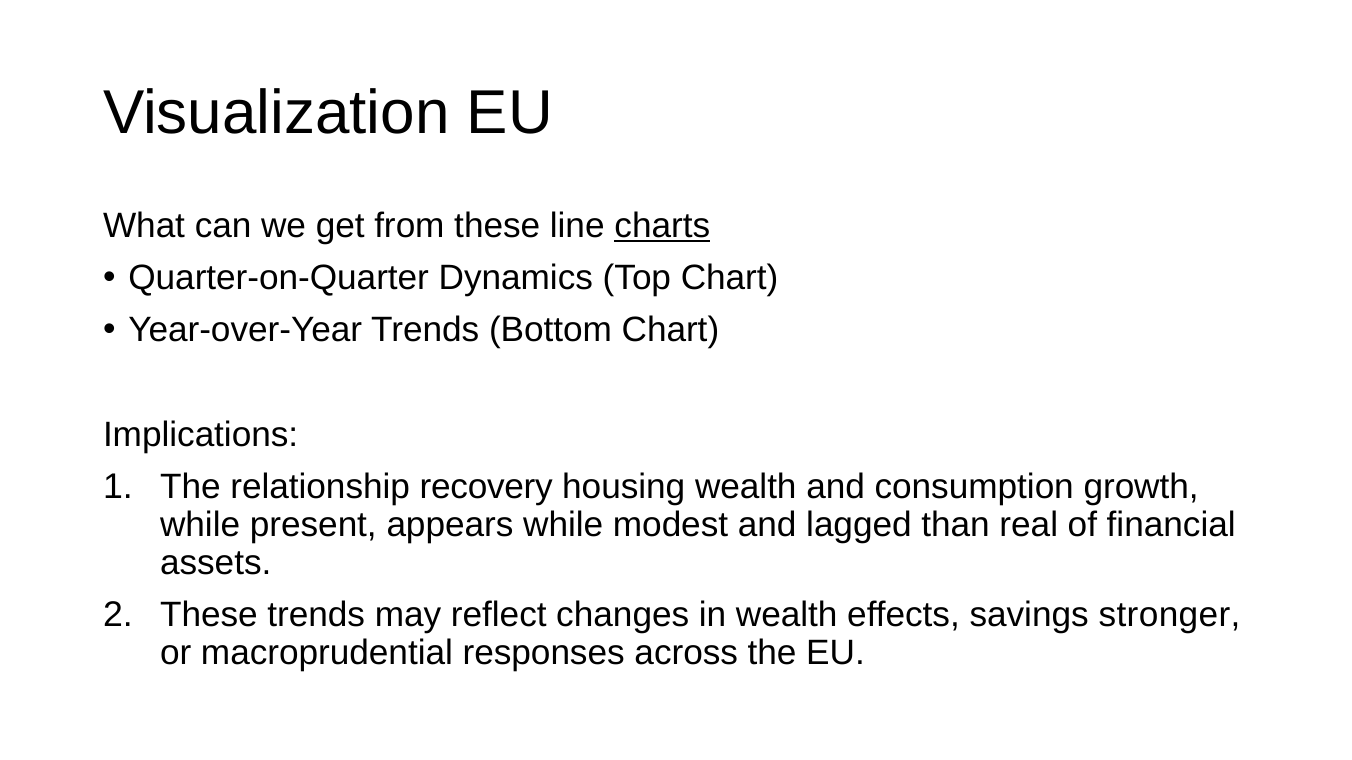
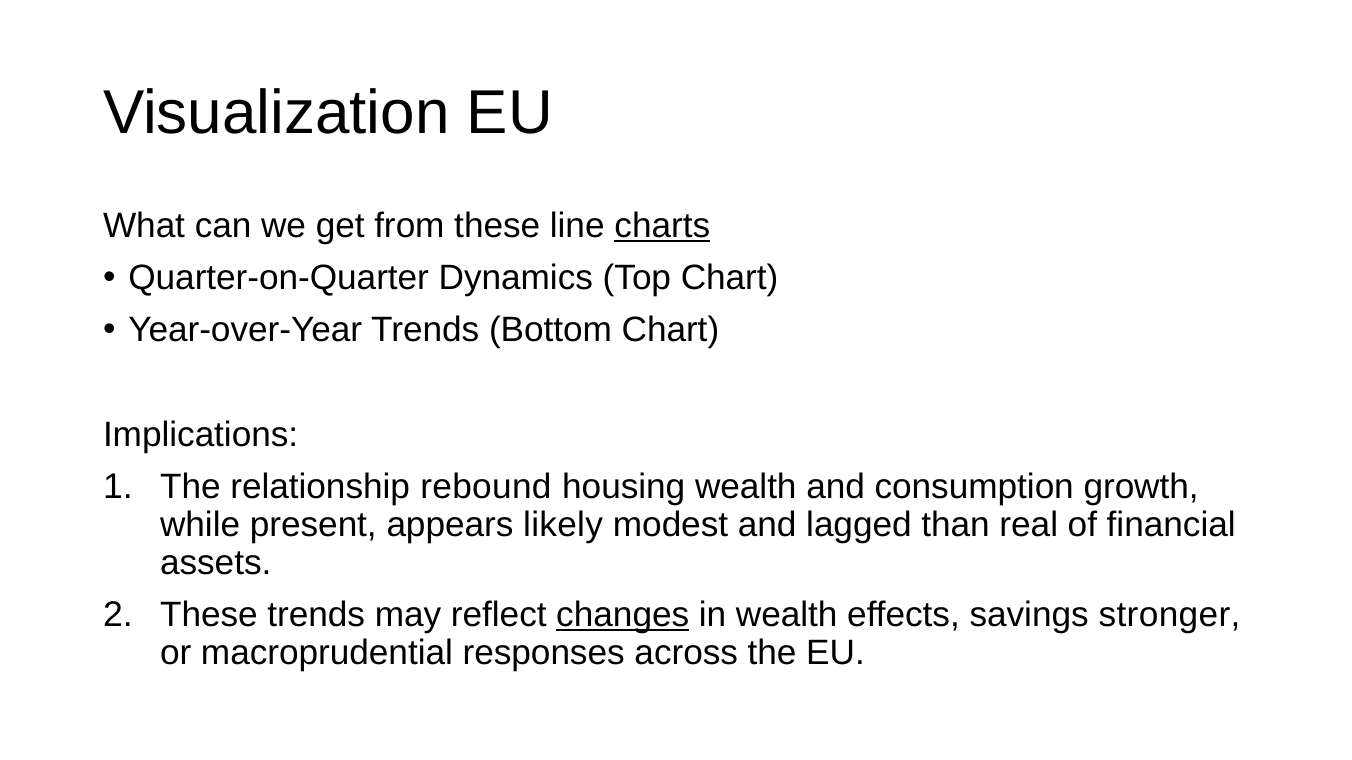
recovery: recovery -> rebound
appears while: while -> likely
changes underline: none -> present
